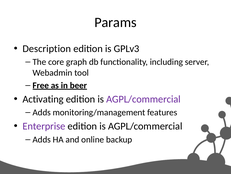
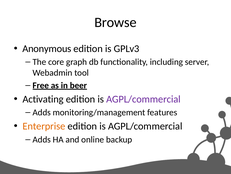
Params: Params -> Browse
Description: Description -> Anonymous
Enterprise colour: purple -> orange
